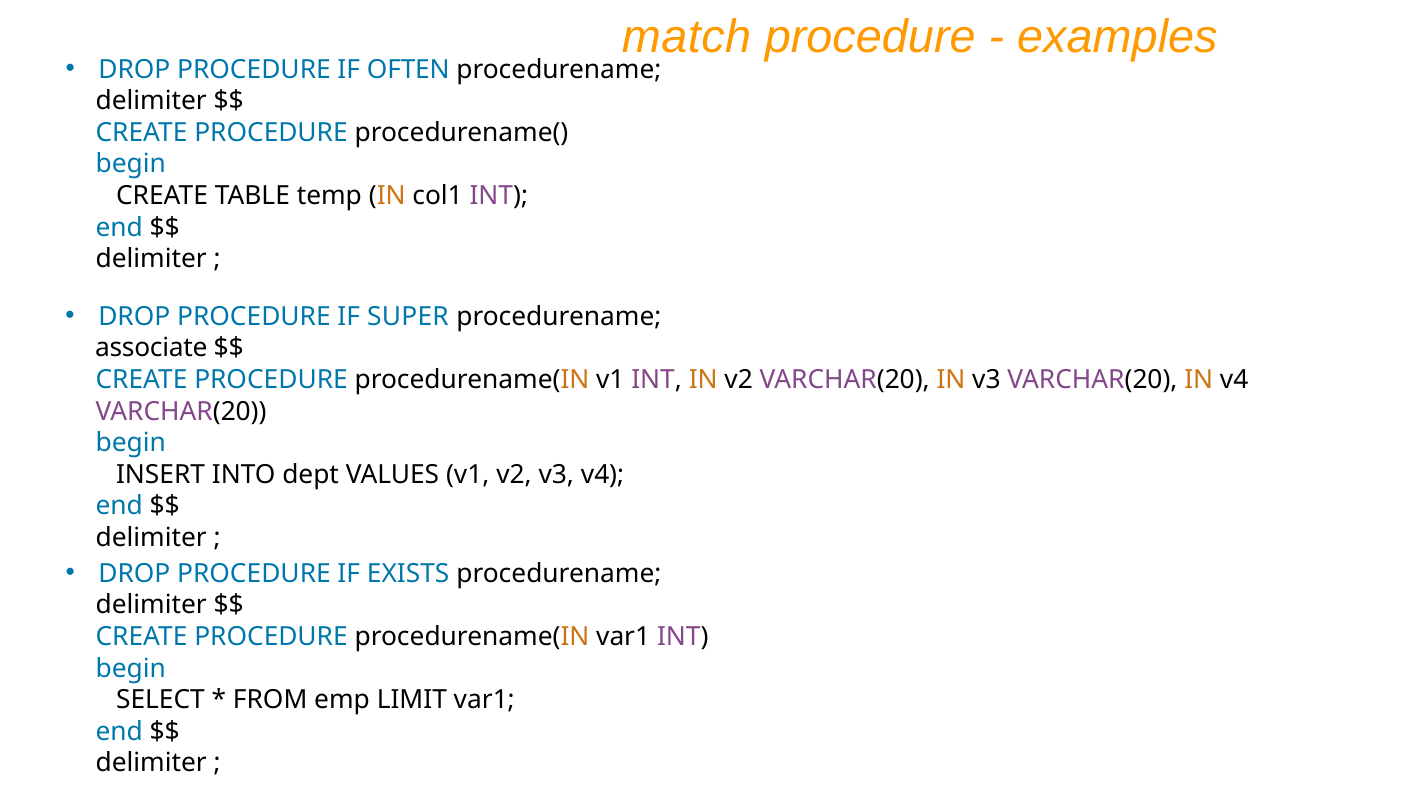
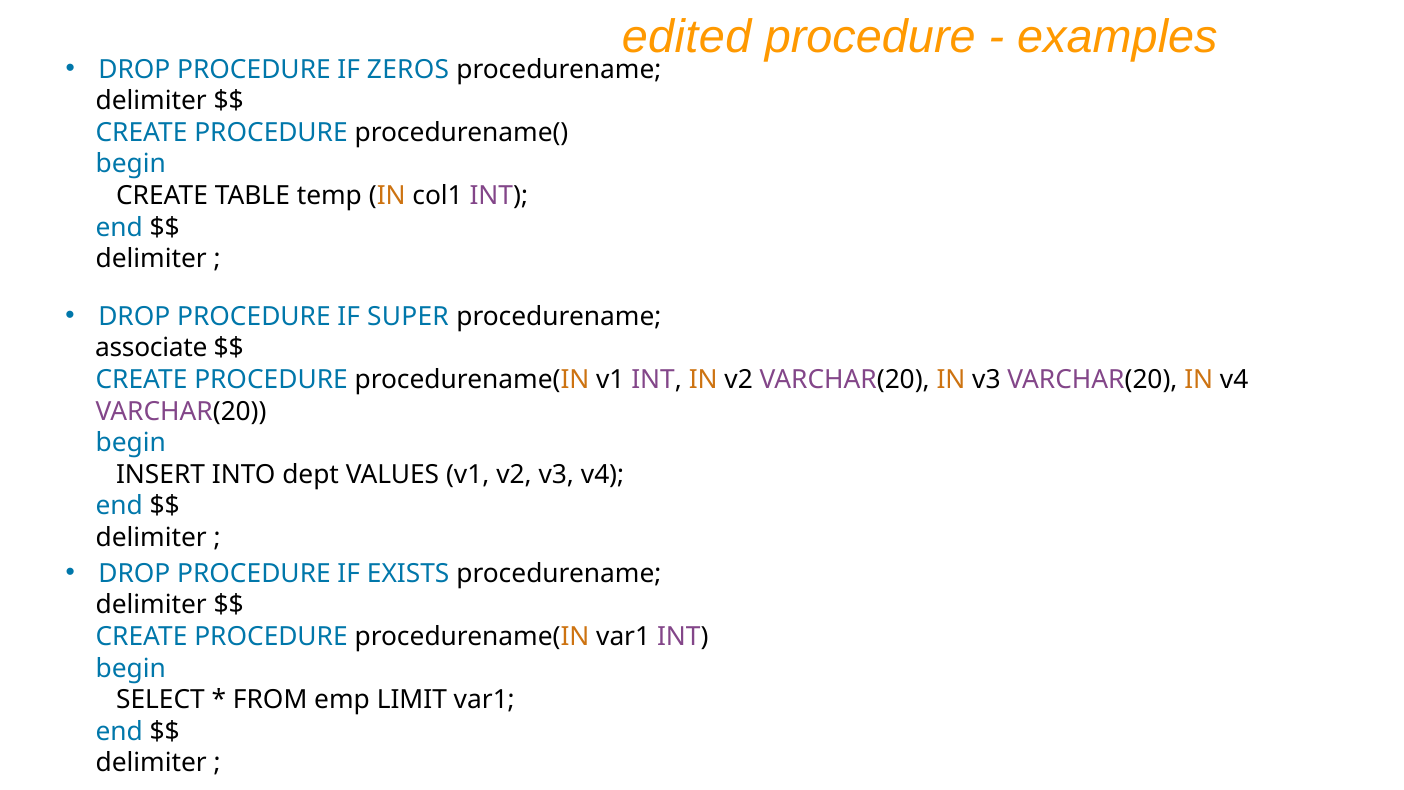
match: match -> edited
OFTEN: OFTEN -> ZEROS
